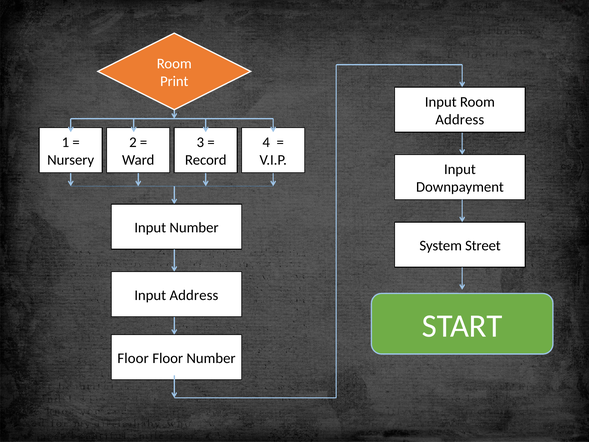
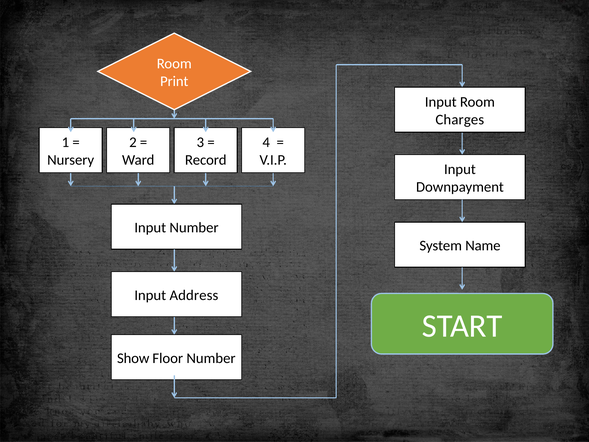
Address at (460, 119): Address -> Charges
Street: Street -> Name
Floor at (133, 358): Floor -> Show
